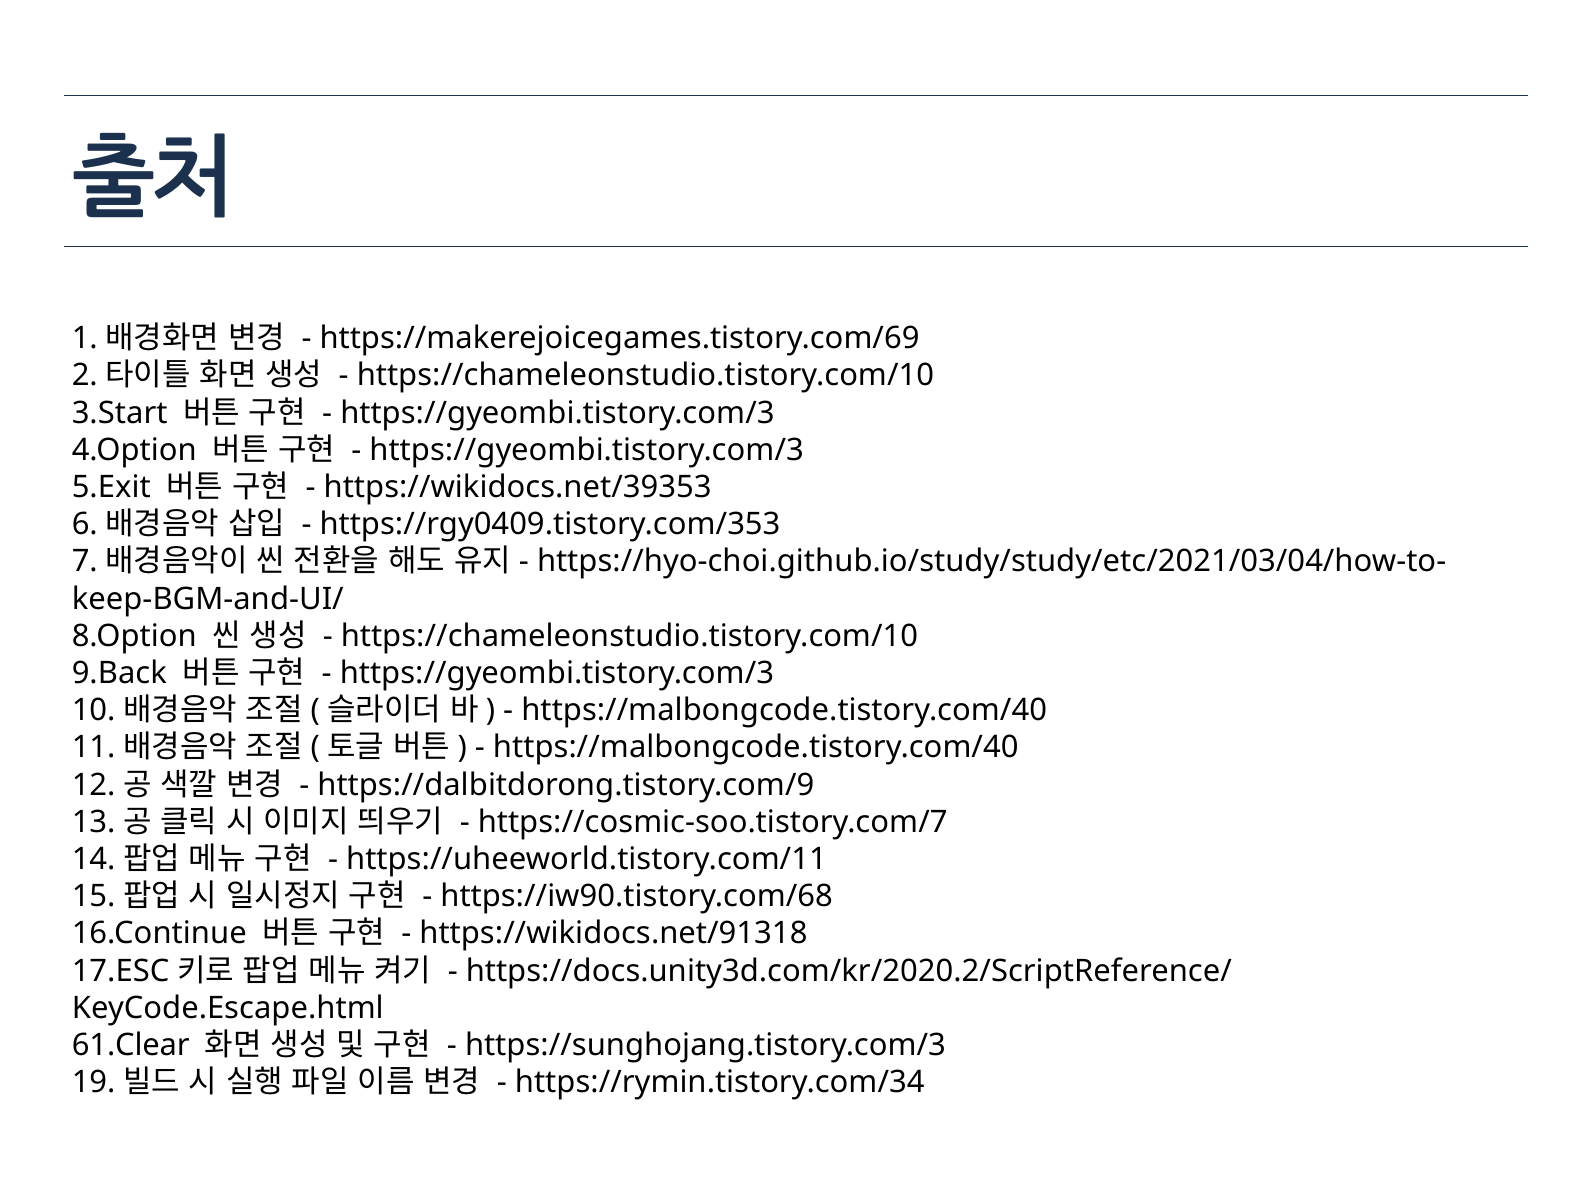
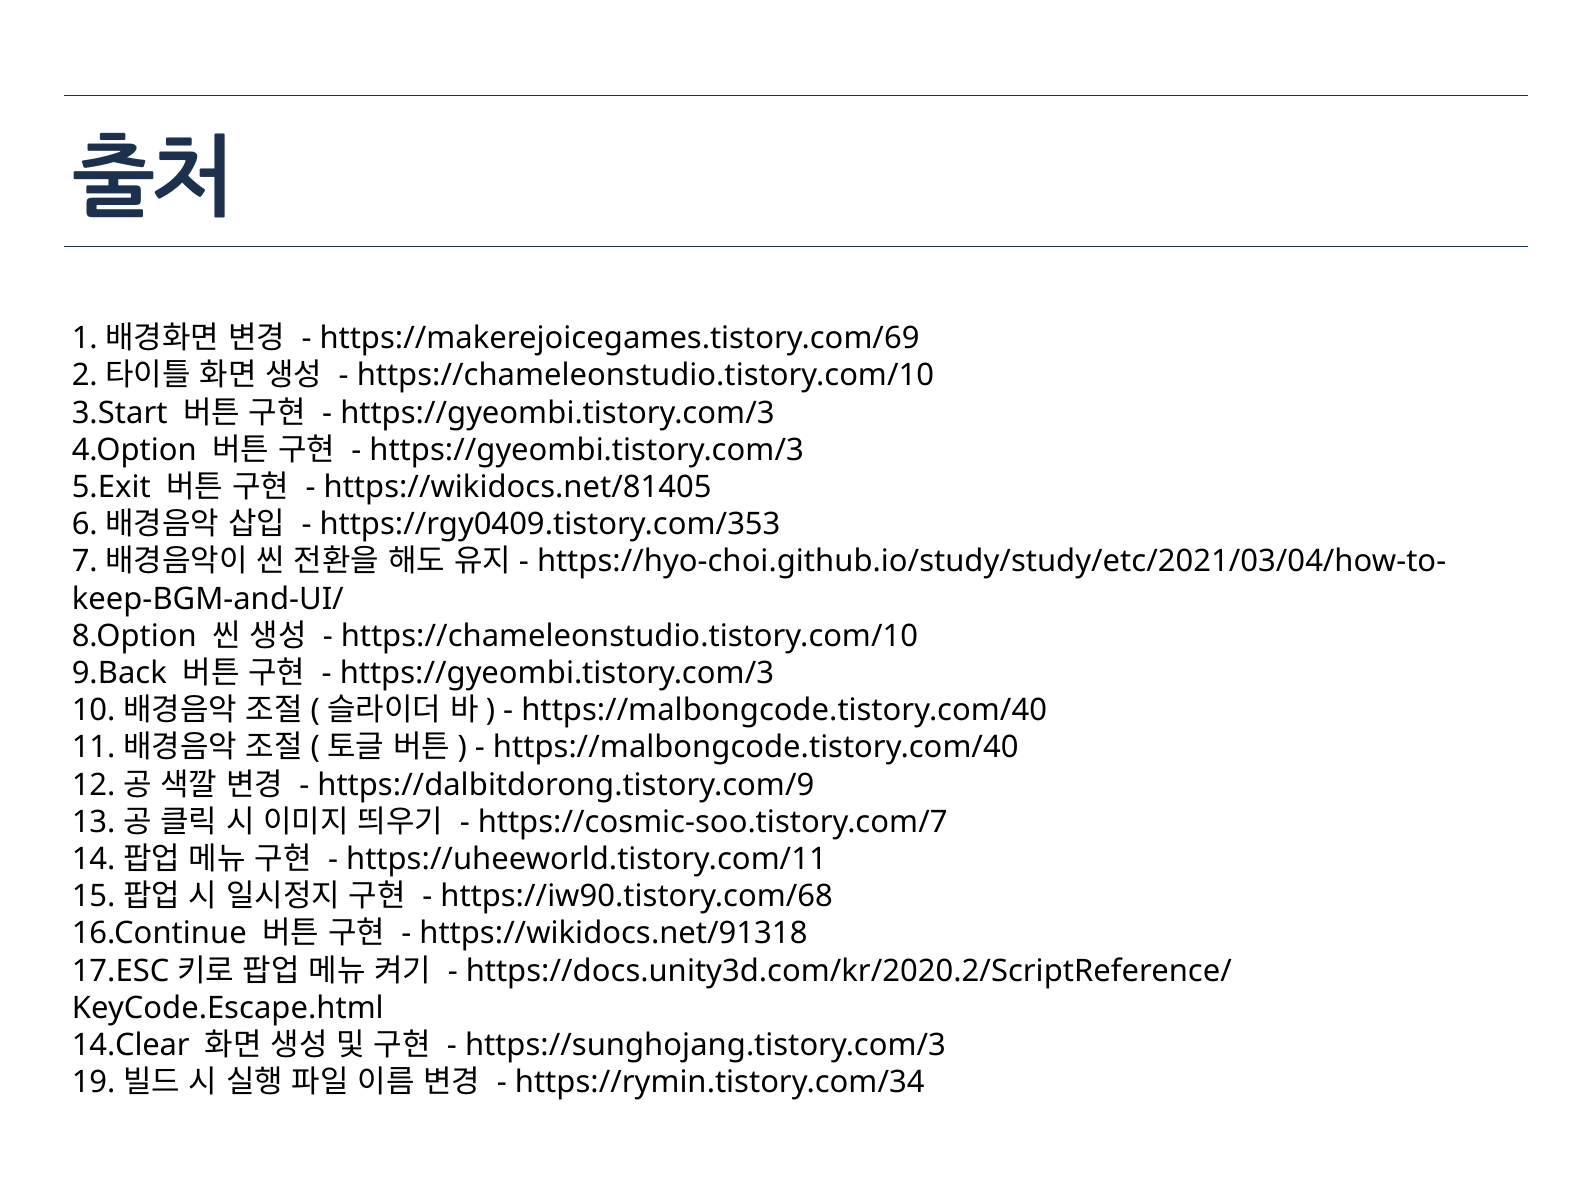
https://wikidocs.net/39353: https://wikidocs.net/39353 -> https://wikidocs.net/81405
61.Clear: 61.Clear -> 14.Clear
